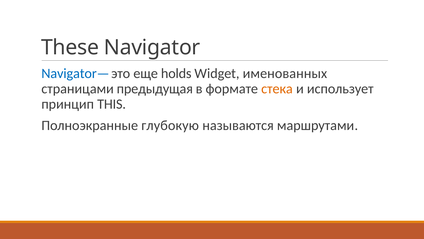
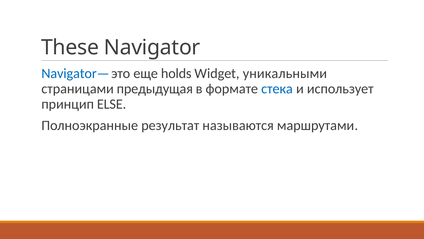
именованных: именованных -> уникальными
стека colour: orange -> blue
THIS: THIS -> ELSE
глубокую: глубокую -> результат
